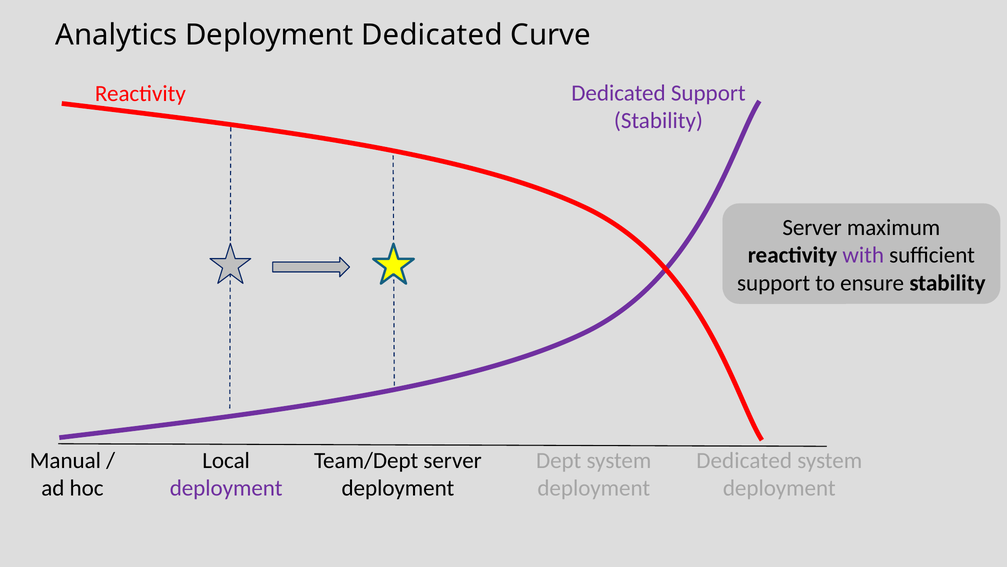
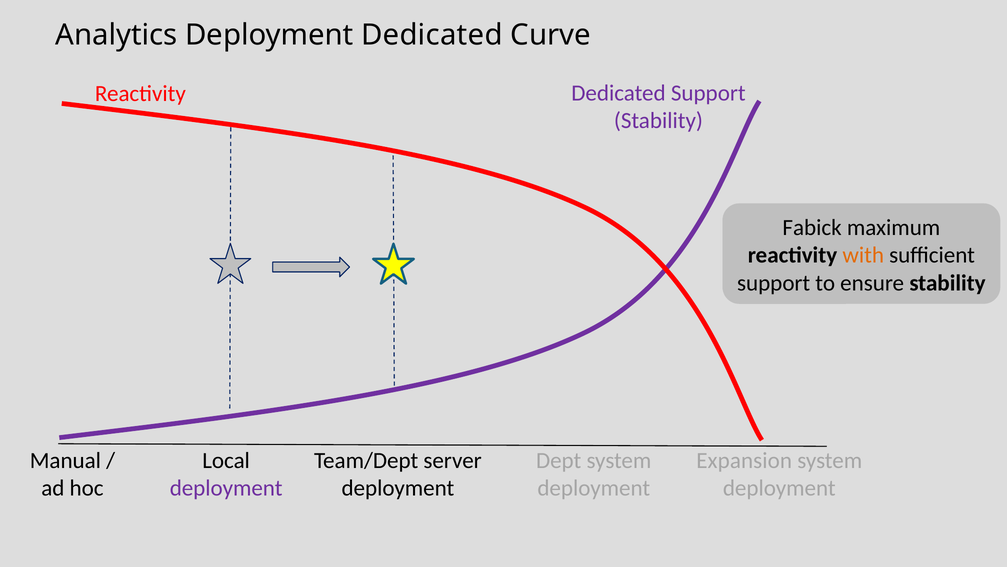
Server at (812, 227): Server -> Fabick
with colour: purple -> orange
Dedicated at (744, 460): Dedicated -> Expansion
